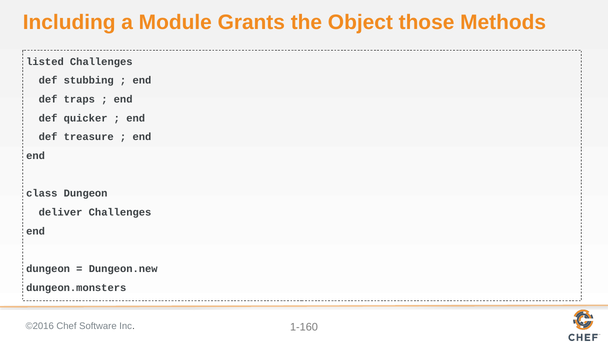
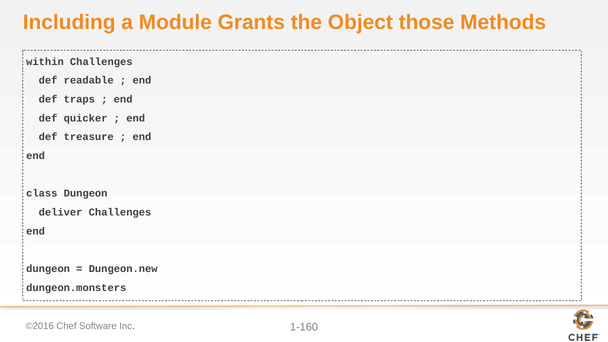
listed: listed -> within
stubbing: stubbing -> readable
